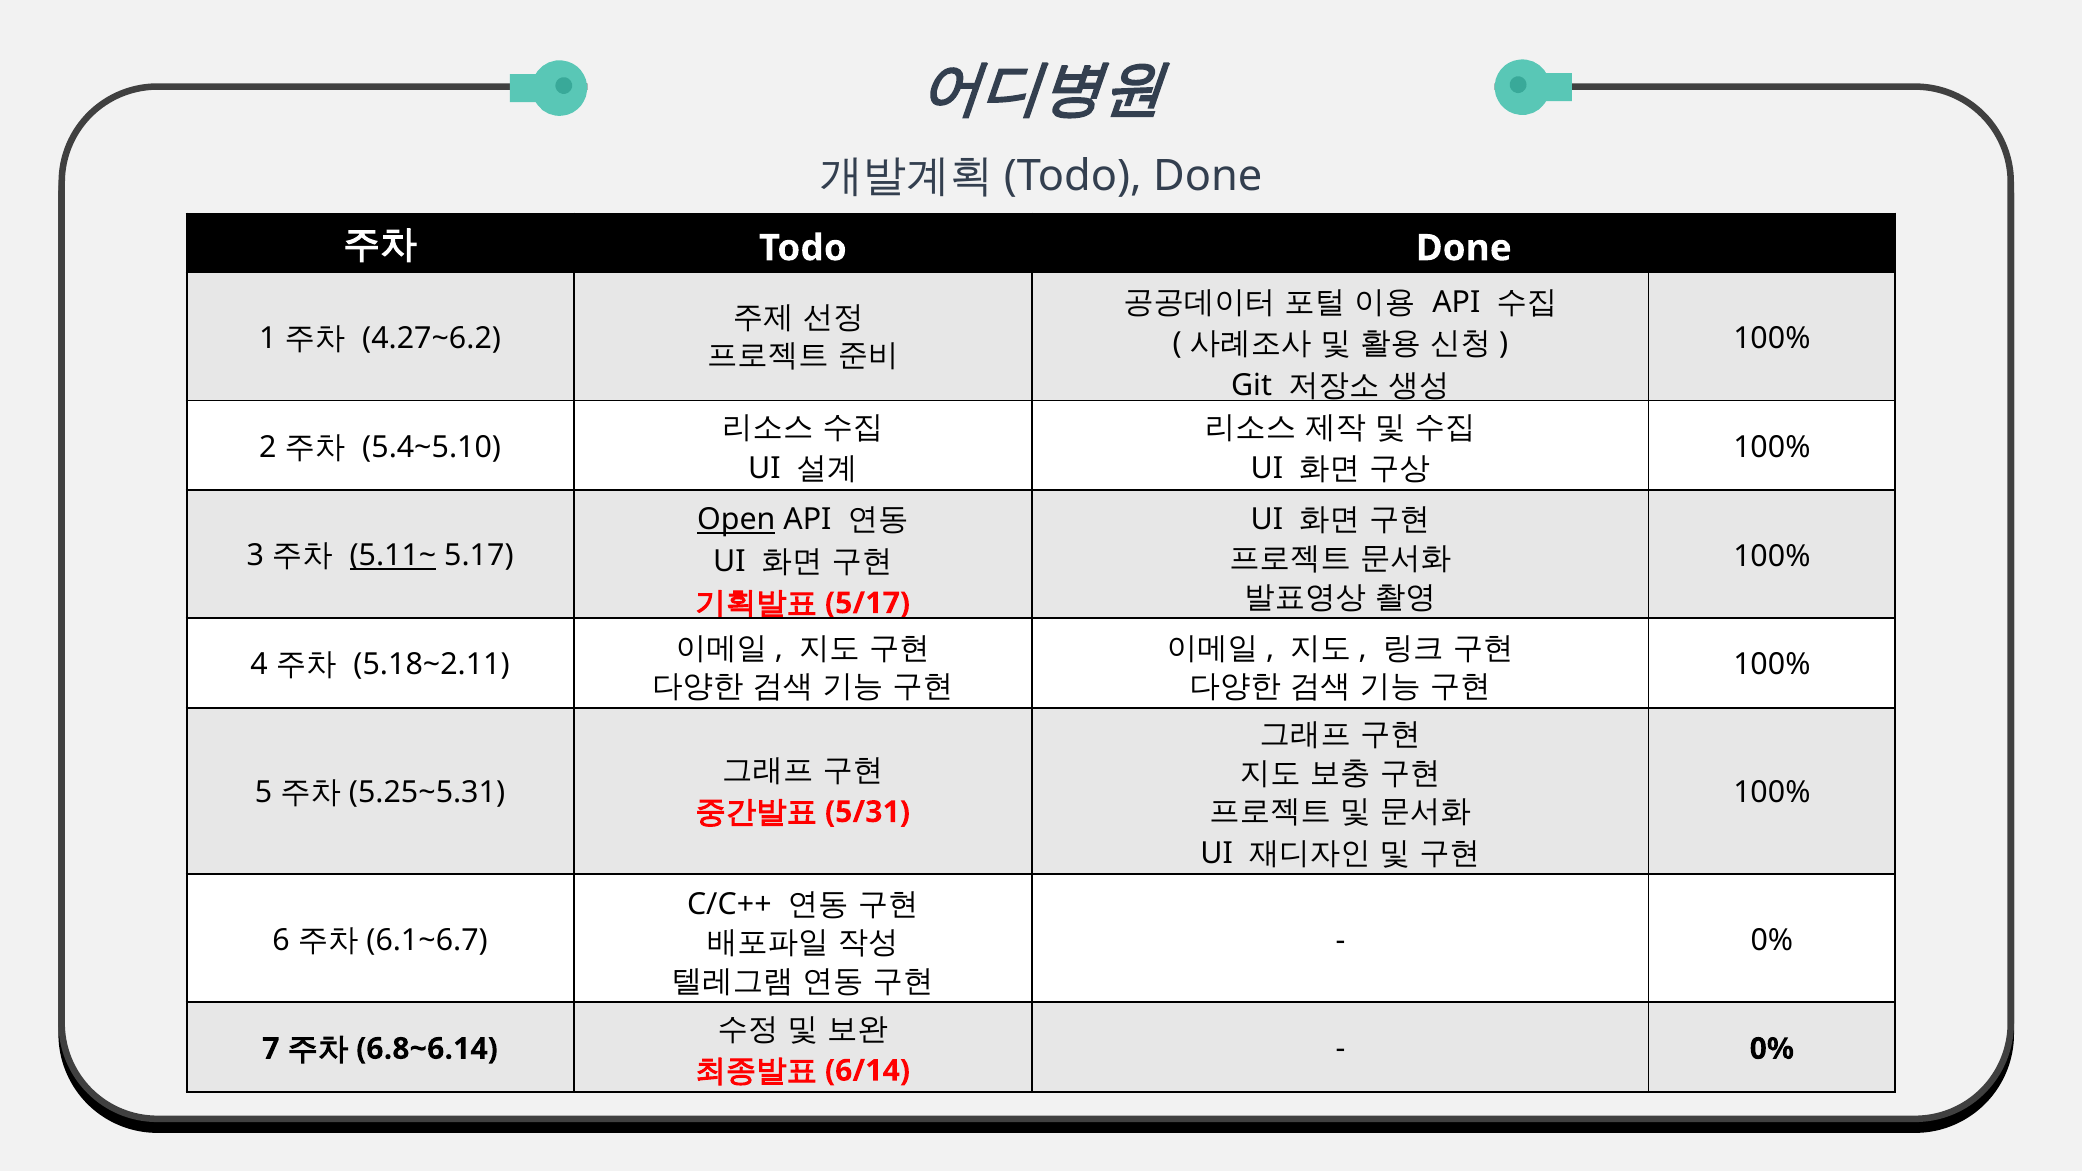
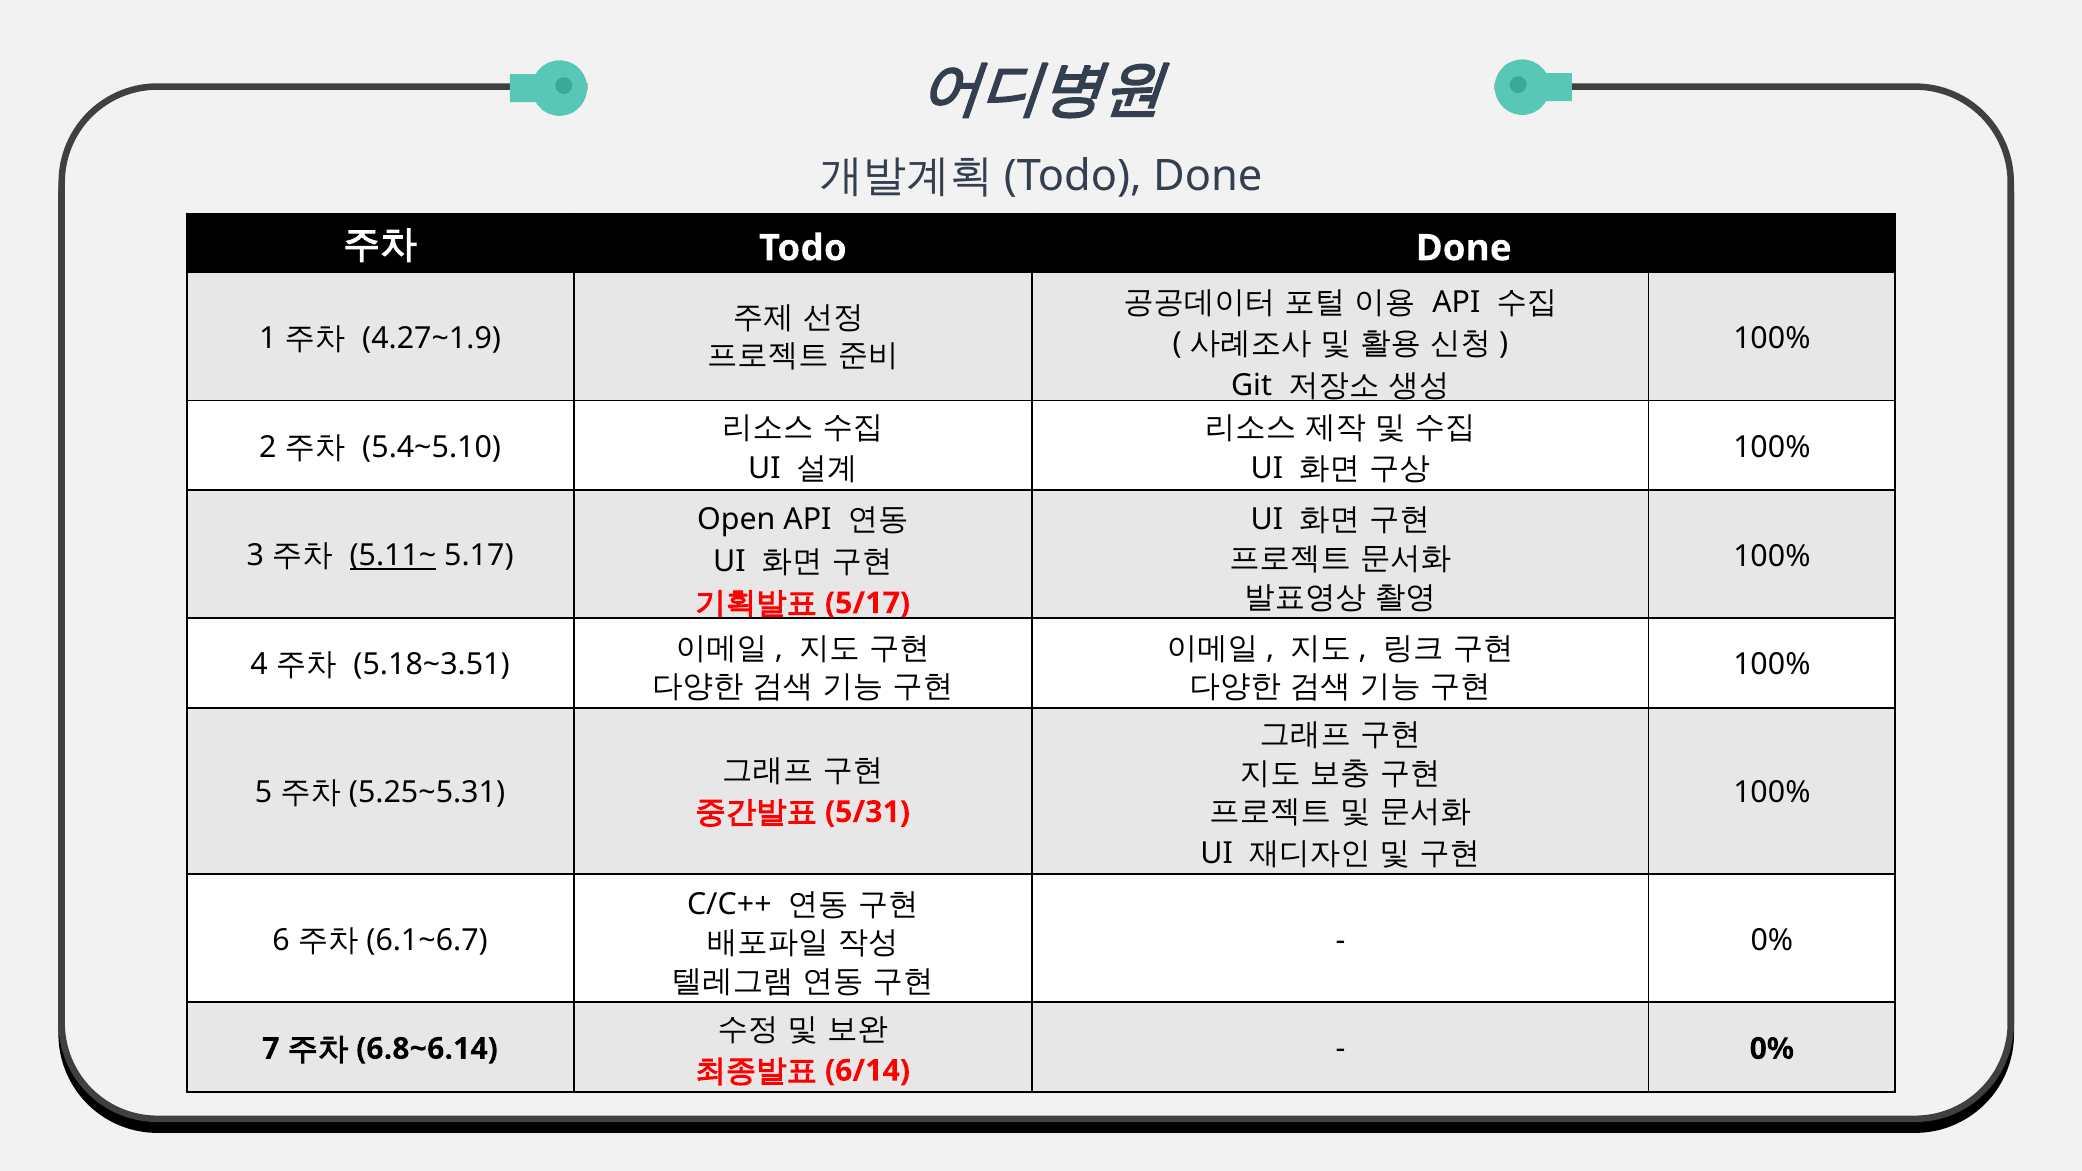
4.27~6.2: 4.27~6.2 -> 4.27~1.9
Open underline: present -> none
5.18~2.11: 5.18~2.11 -> 5.18~3.51
